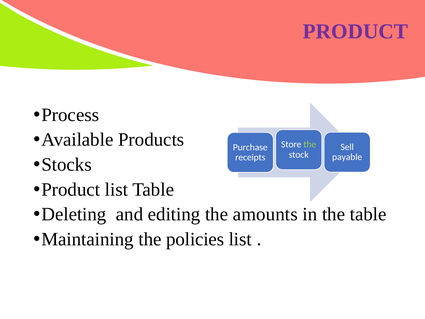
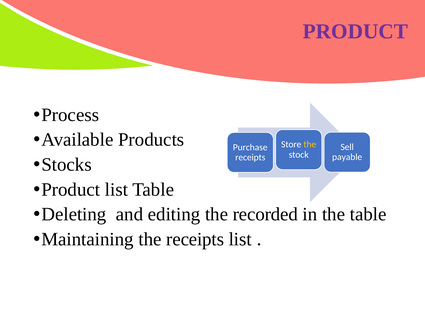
the at (310, 144) colour: light green -> yellow
amounts: amounts -> recorded
the policies: policies -> receipts
